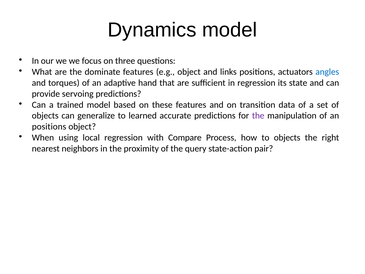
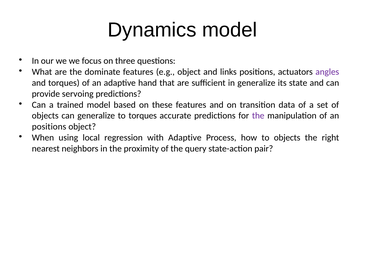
angles colour: blue -> purple
in regression: regression -> generalize
to learned: learned -> torques
with Compare: Compare -> Adaptive
